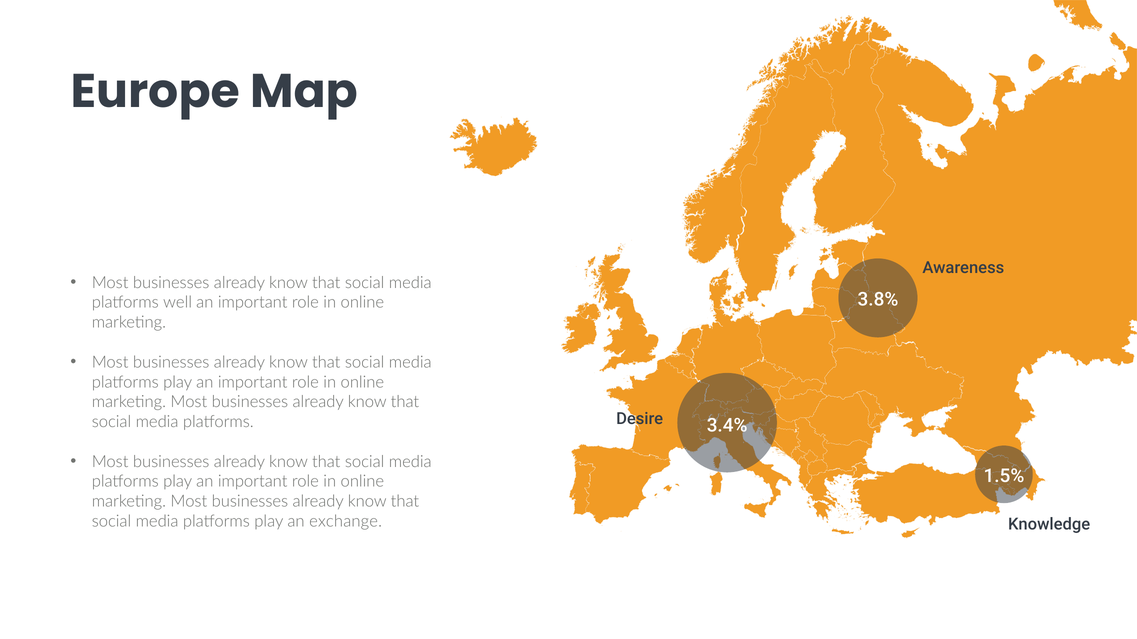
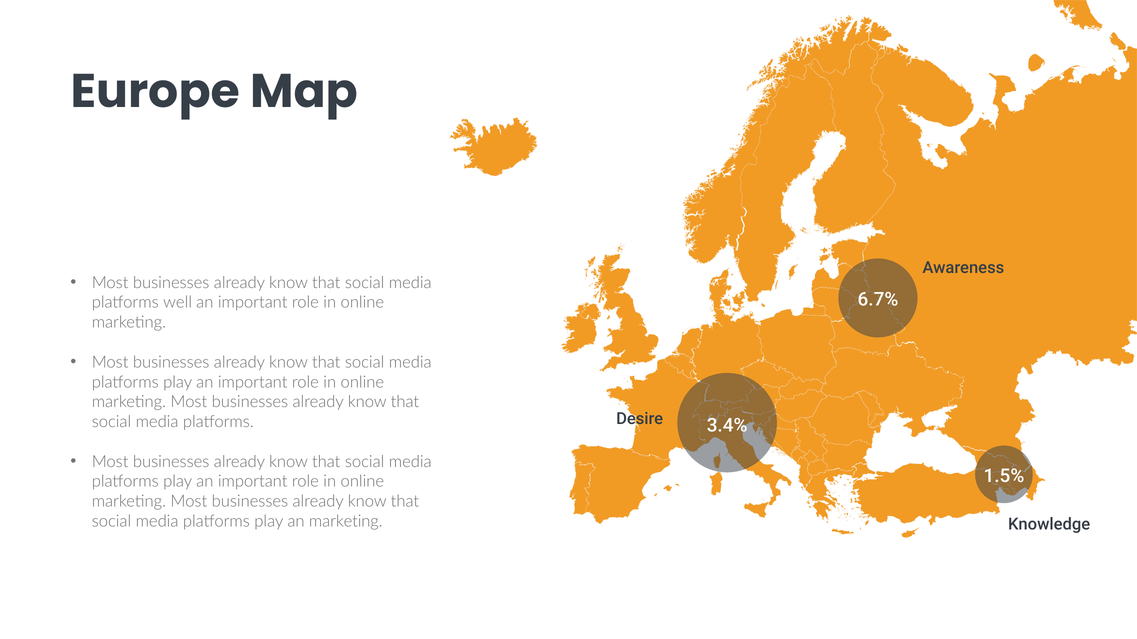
3.8%: 3.8% -> 6.7%
an exchange: exchange -> marketing
